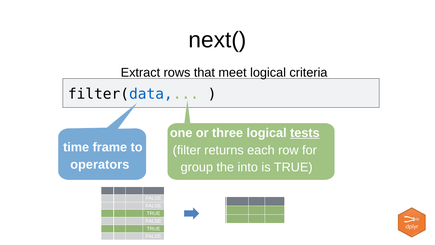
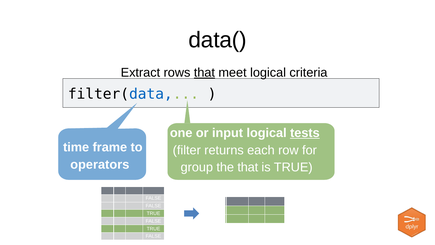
next(: next( -> data(
that at (204, 73) underline: none -> present
three: three -> input
the into: into -> that
